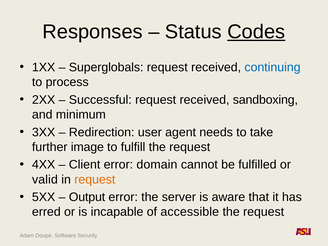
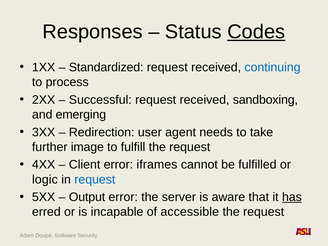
Superglobals: Superglobals -> Standardized
minimum: minimum -> emerging
domain: domain -> iframes
valid: valid -> logic
request at (95, 179) colour: orange -> blue
has underline: none -> present
